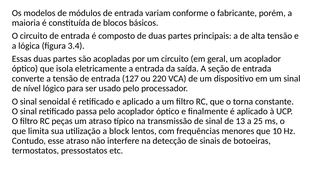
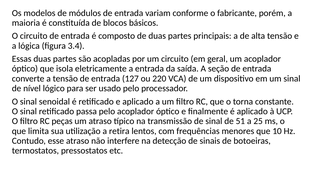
13: 13 -> 51
block: block -> retira
